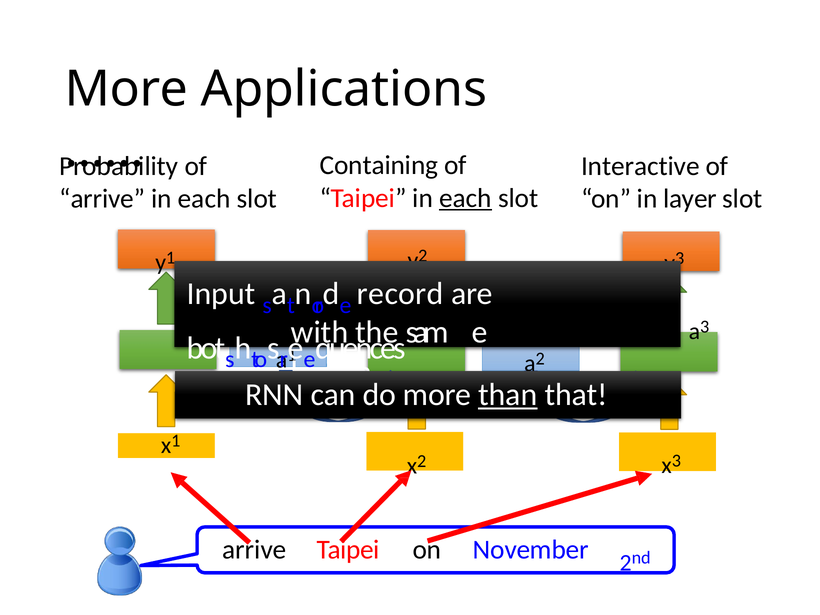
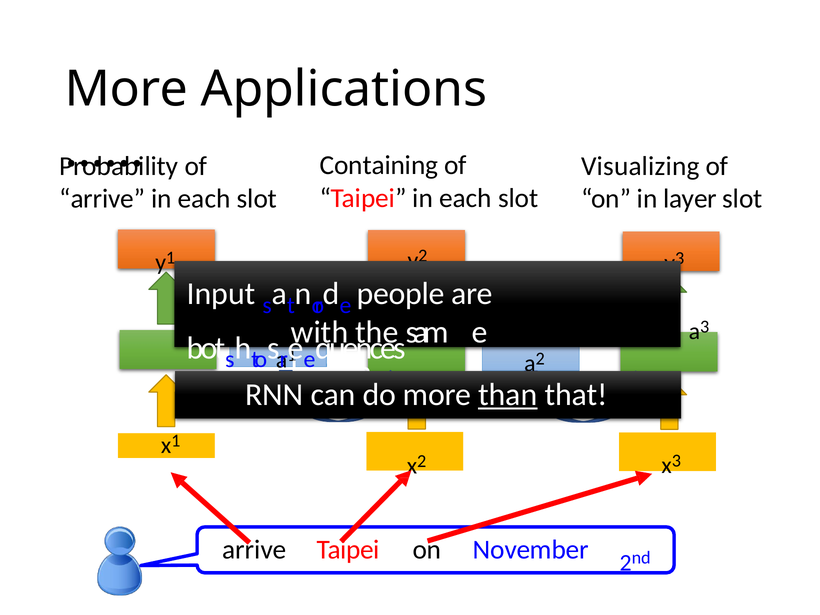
Interactive: Interactive -> Visualizing
each at (466, 198) underline: present -> none
record: record -> people
